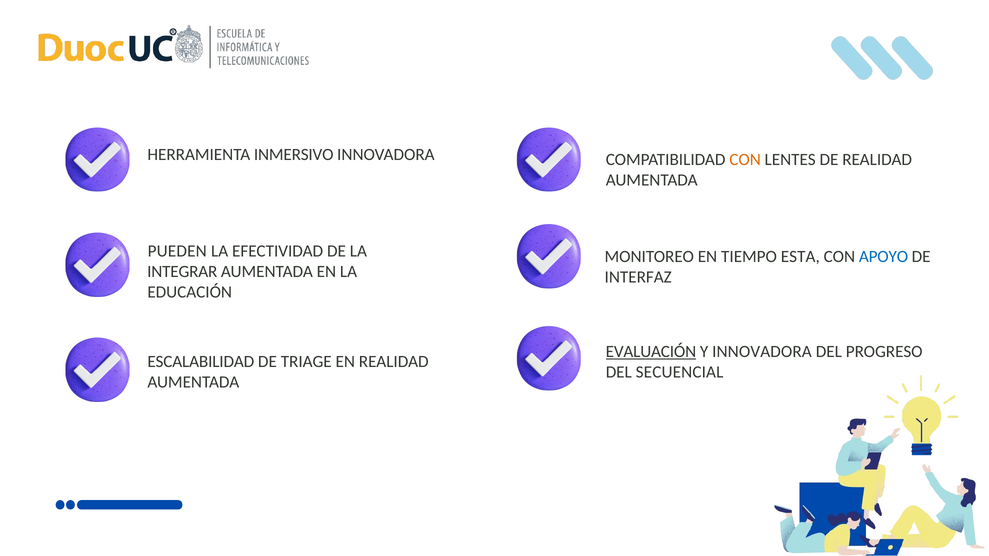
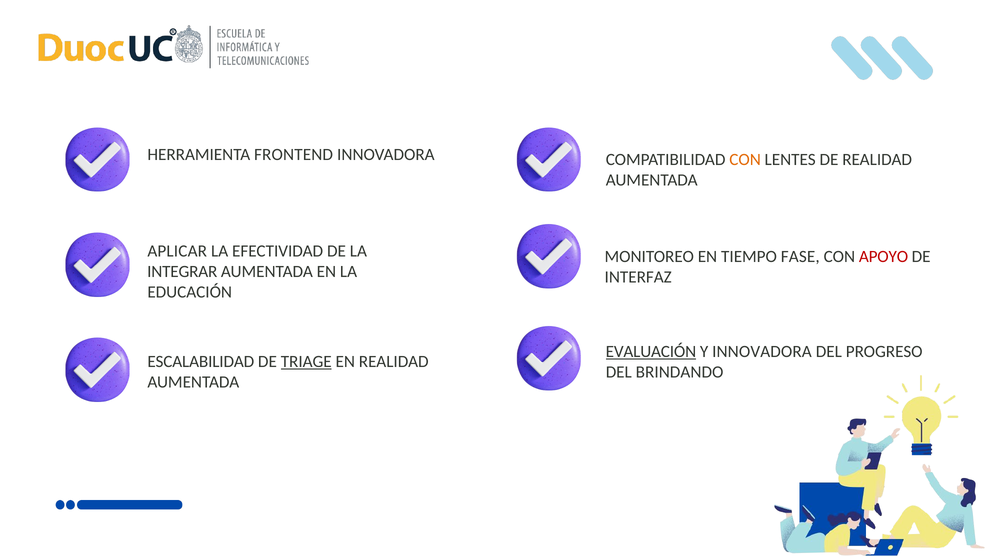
INMERSIVO: INMERSIVO -> FRONTEND
PUEDEN: PUEDEN -> APLICAR
ESTA: ESTA -> FASE
APOYO colour: blue -> red
TRIAGE underline: none -> present
SECUENCIAL: SECUENCIAL -> BRINDANDO
